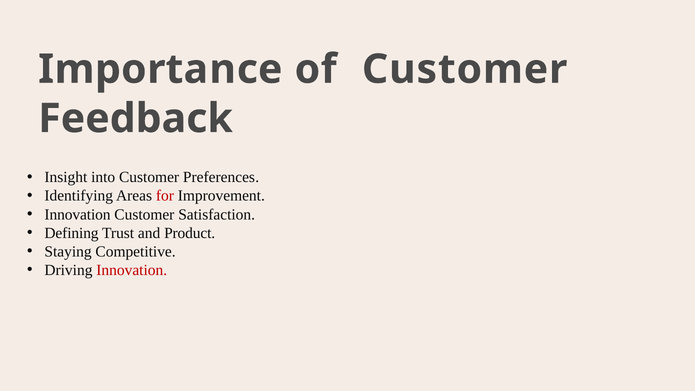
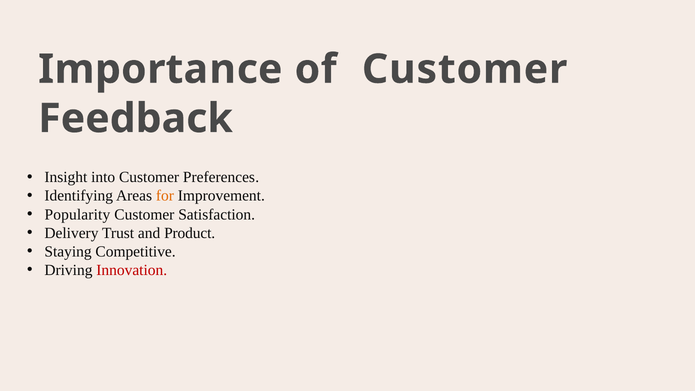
for colour: red -> orange
Innovation at (78, 214): Innovation -> Popularity
Defining: Defining -> Delivery
